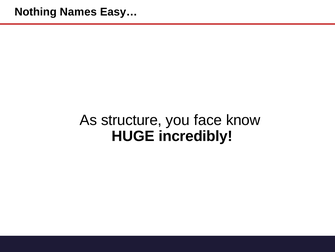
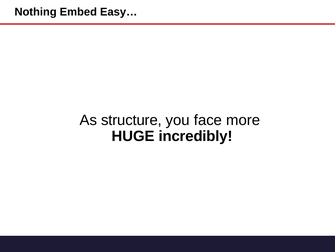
Names: Names -> Embed
know: know -> more
